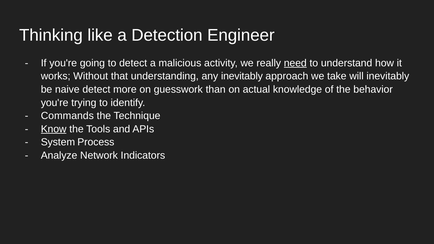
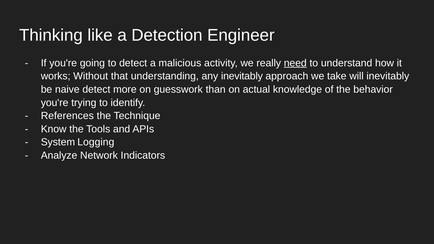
Commands: Commands -> References
Know underline: present -> none
Process: Process -> Logging
